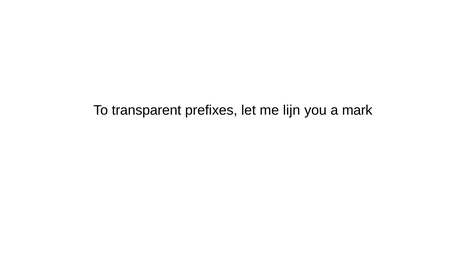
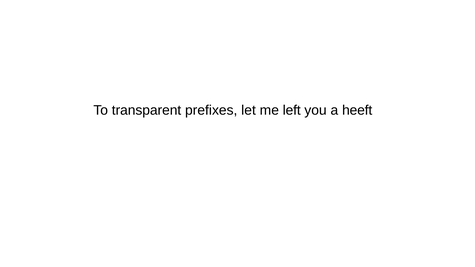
lijn: lijn -> left
mark: mark -> heeft
